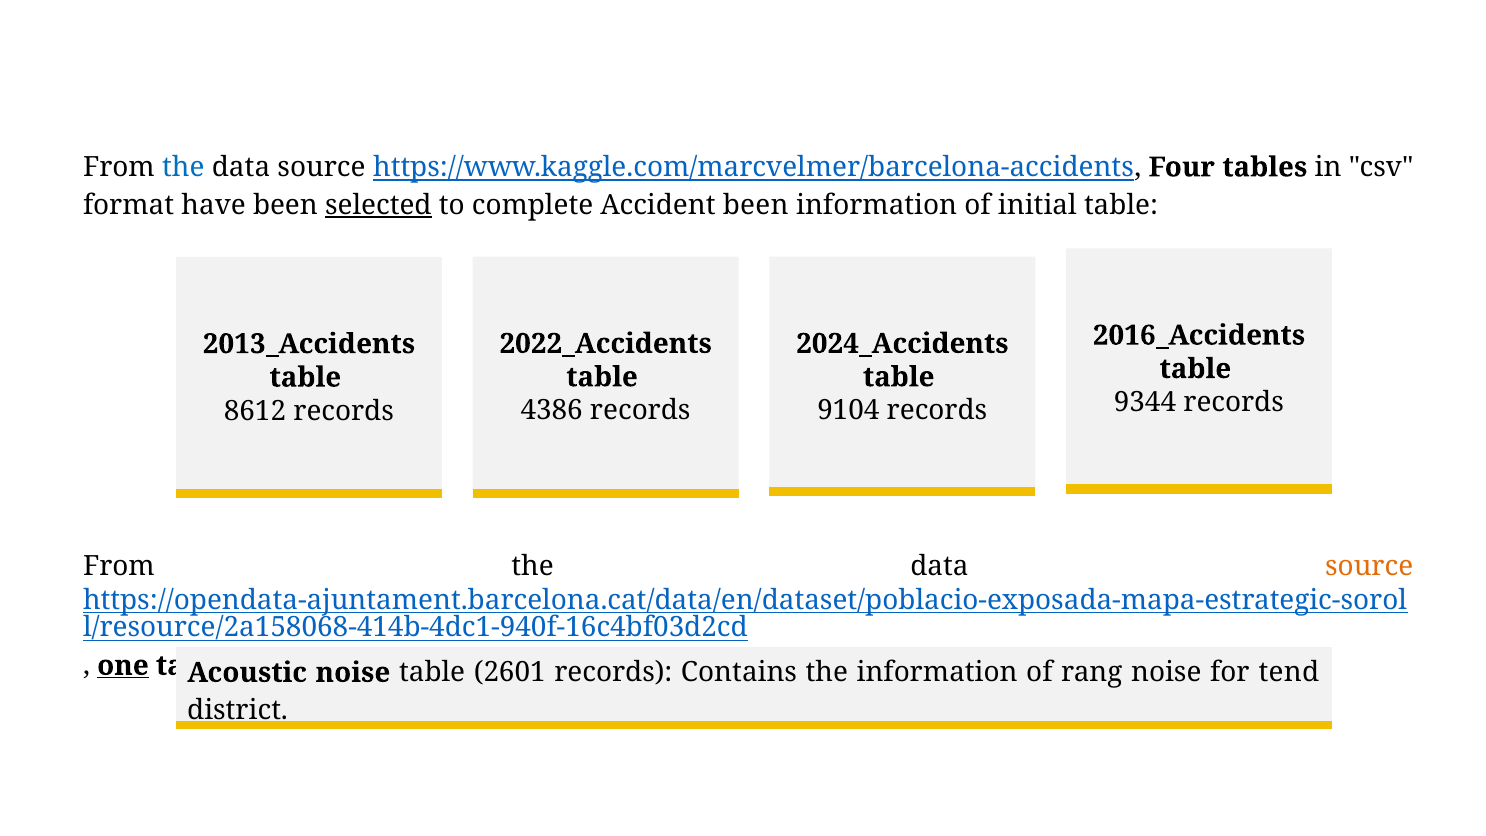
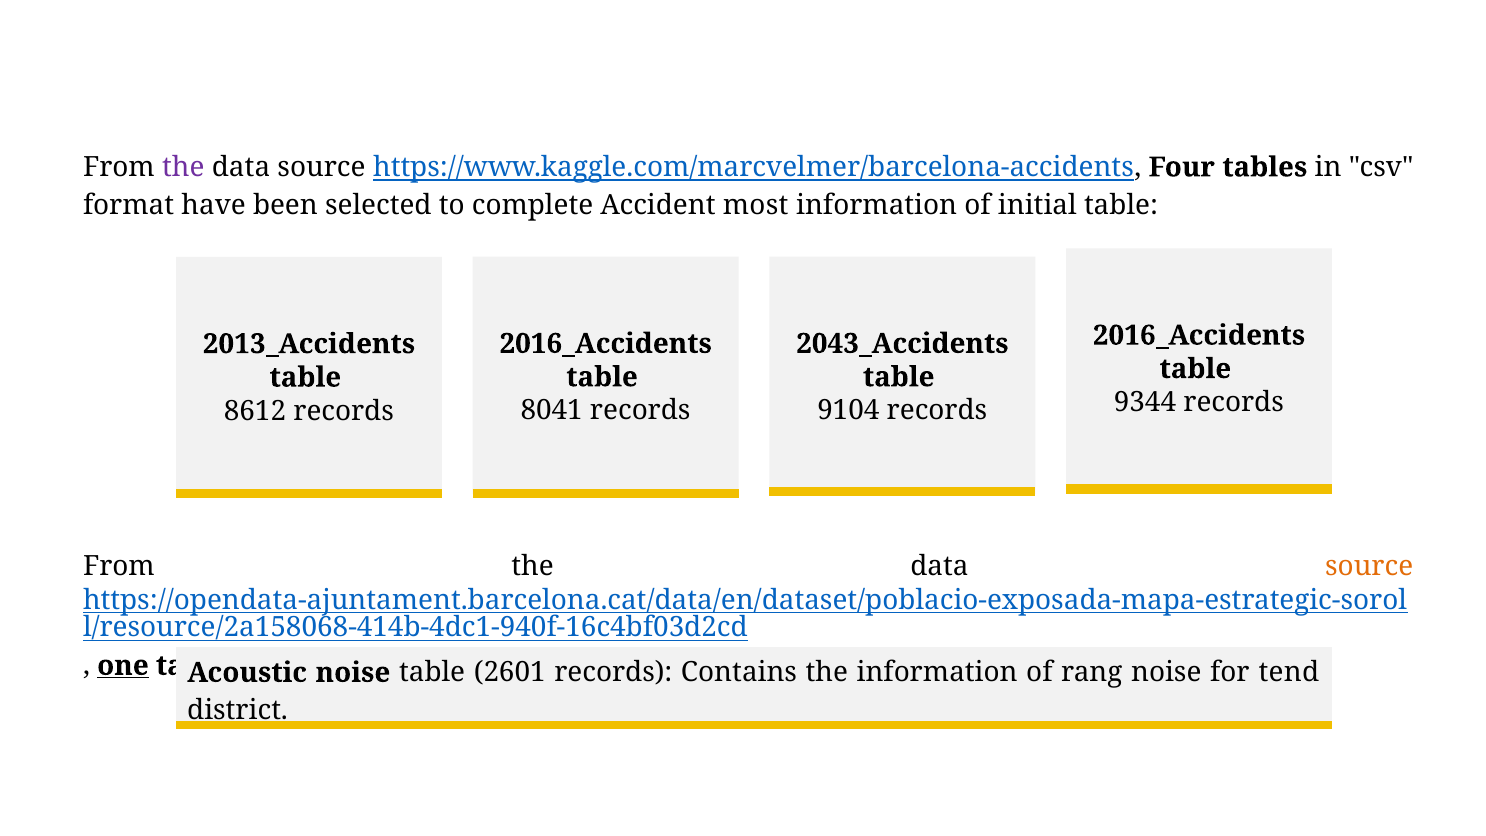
the at (183, 167) colour: blue -> purple
selected at (378, 205) underline: present -> none
Accident been: been -> most
2022_Accidents at (606, 344): 2022_Accidents -> 2016_Accidents
2024_Accidents: 2024_Accidents -> 2043_Accidents
4386: 4386 -> 8041
